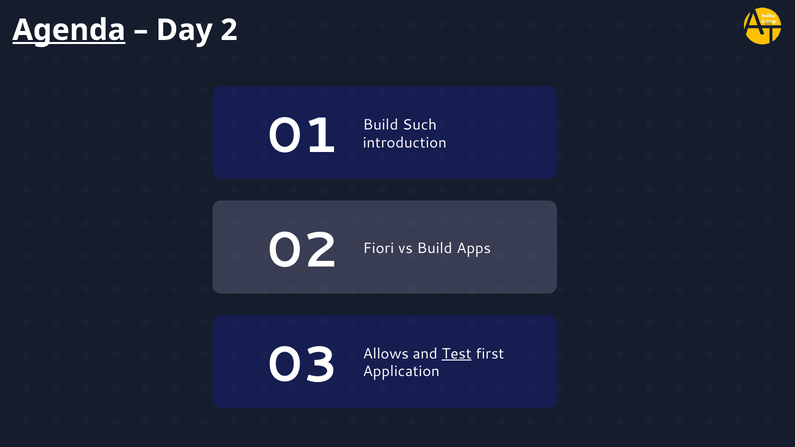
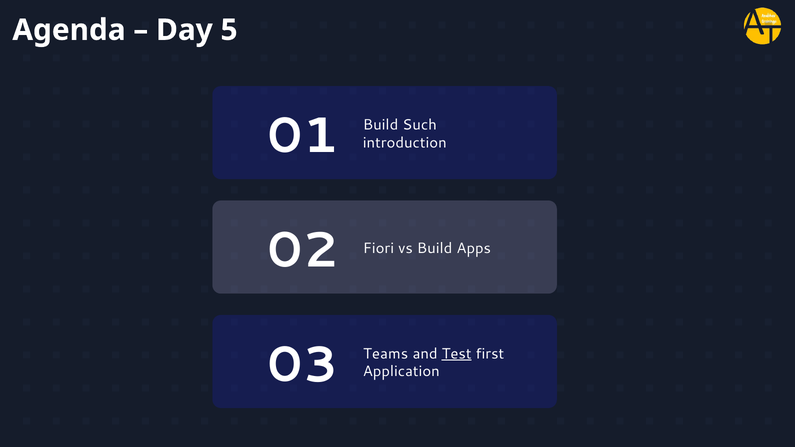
Agenda underline: present -> none
2: 2 -> 5
Allows: Allows -> Teams
